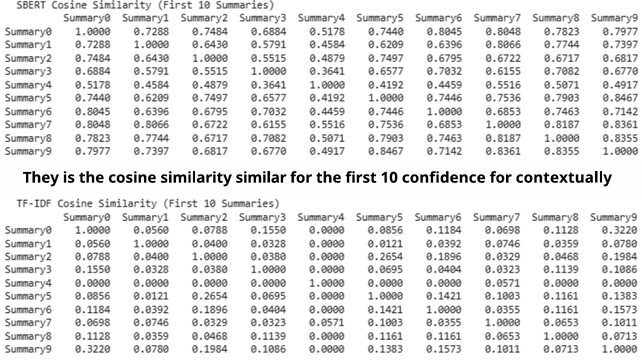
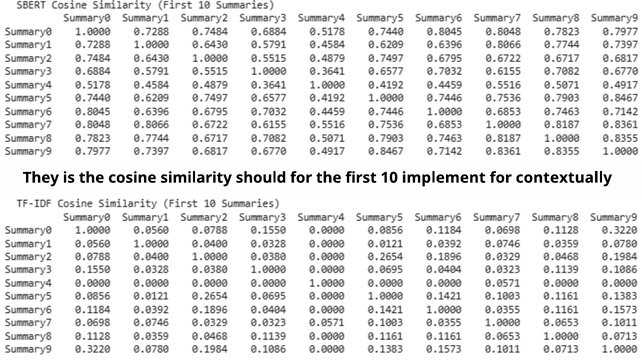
similar: similar -> should
confidence: confidence -> implement
